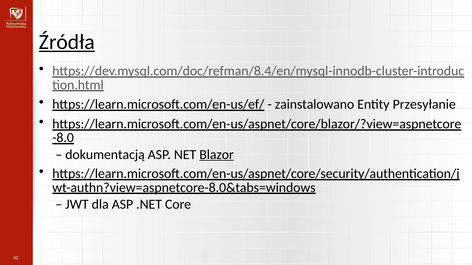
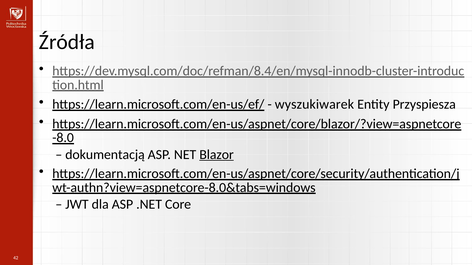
Źródła underline: present -> none
zainstalowano: zainstalowano -> wyszukiwarek
Przesyłanie: Przesyłanie -> Przyspiesza
